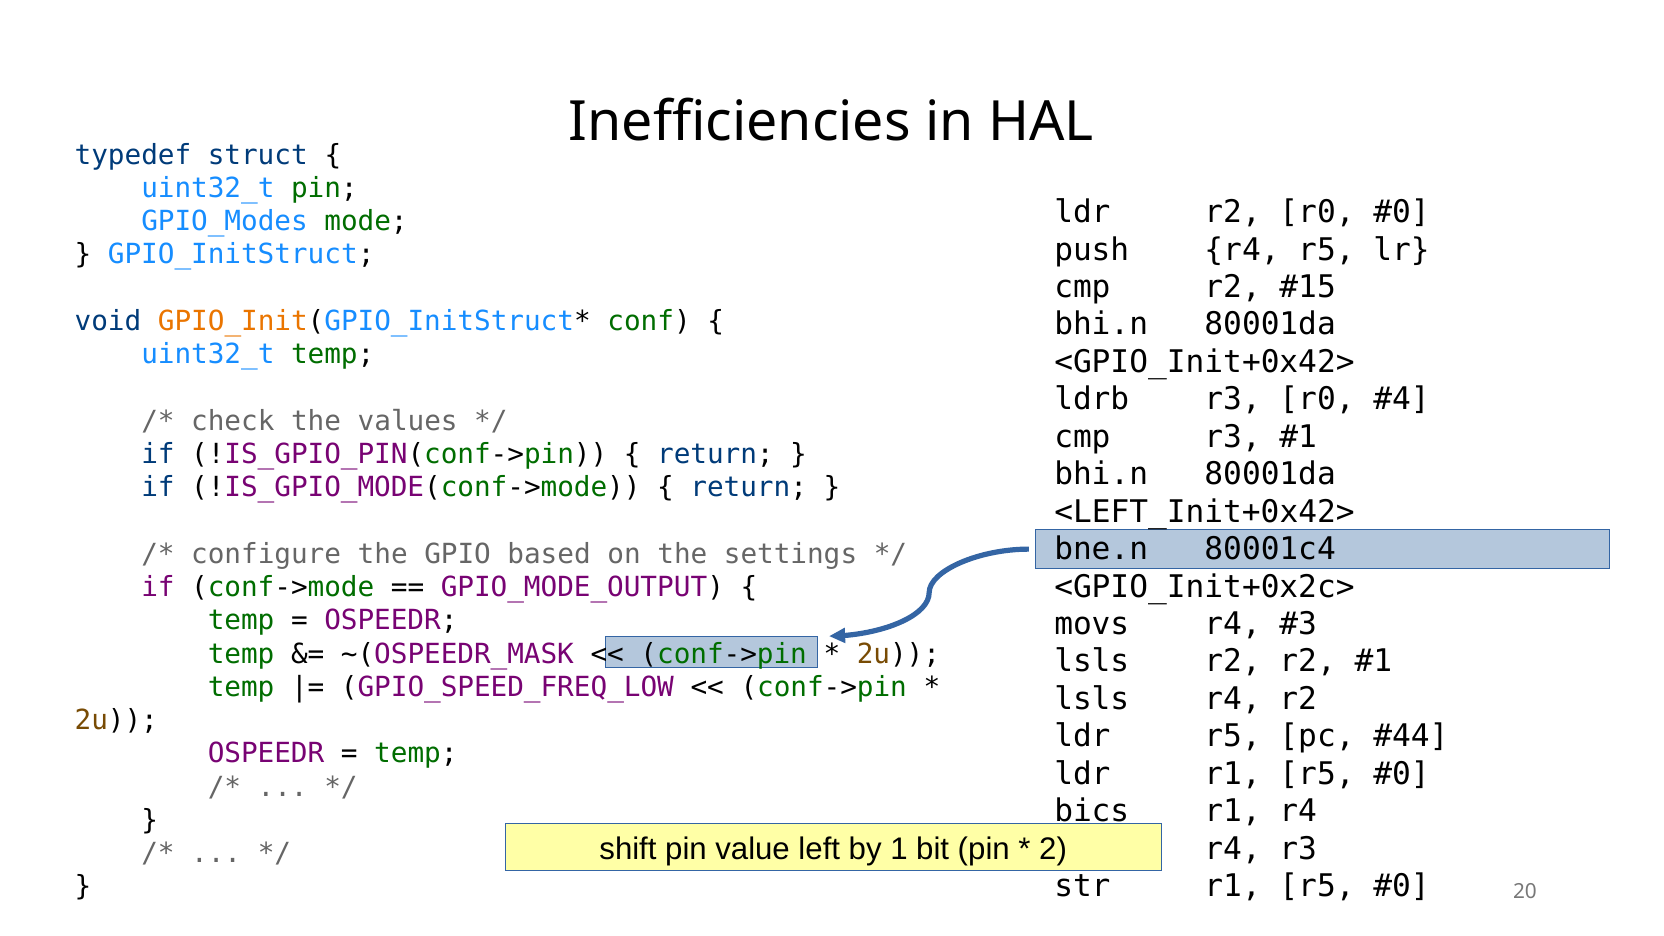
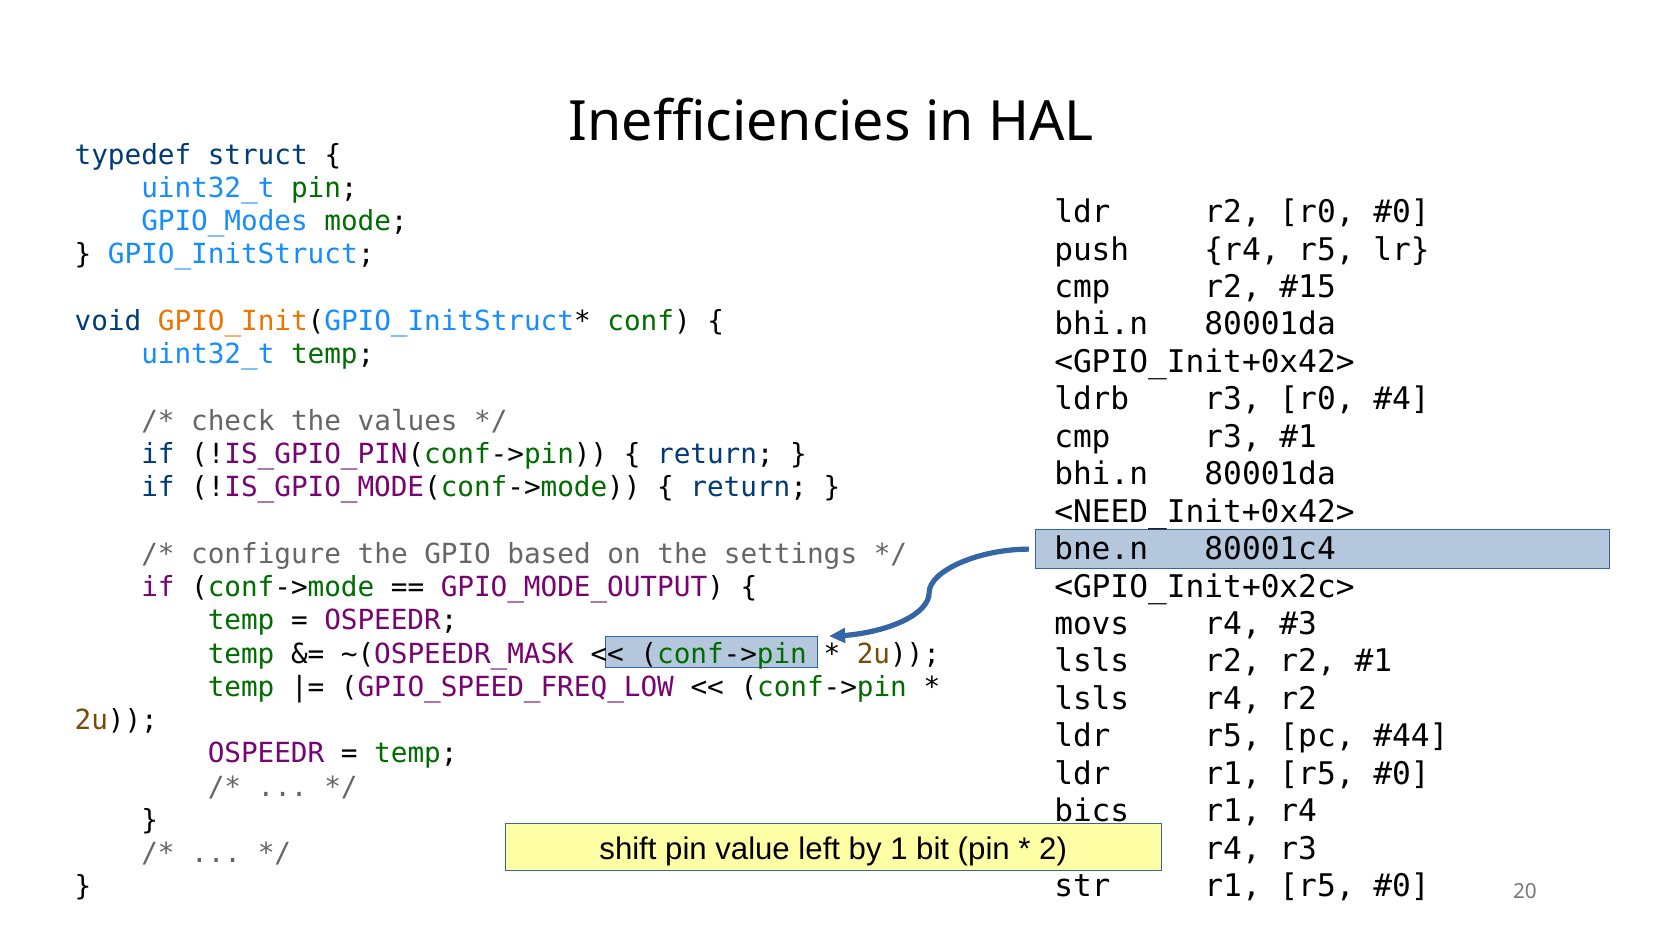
<LEFT_Init+0x42>: <LEFT_Init+0x42> -> <NEED_Init+0x42>
